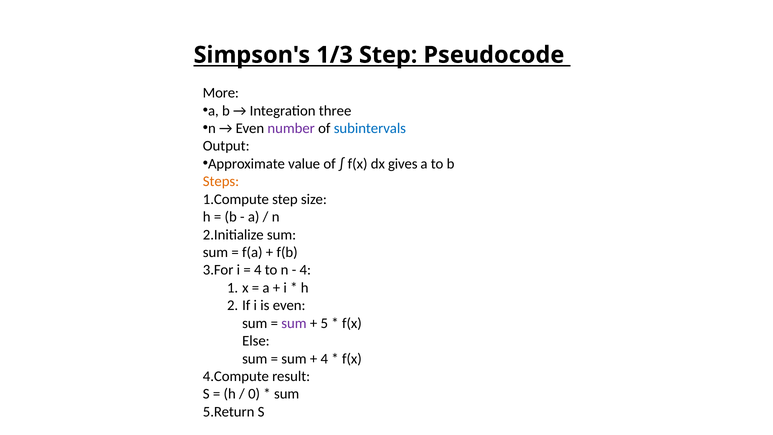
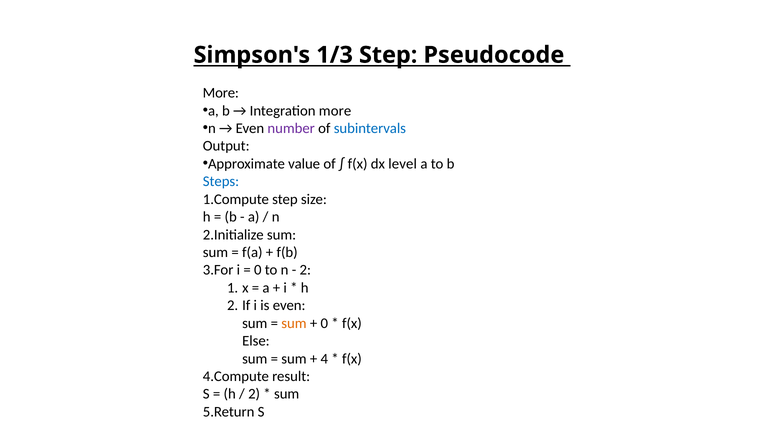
Integration three: three -> more
gives: gives -> level
Steps colour: orange -> blue
4 at (258, 270): 4 -> 0
4 at (305, 270): 4 -> 2
sum at (294, 323) colour: purple -> orange
5 at (324, 323): 5 -> 0
0 at (254, 394): 0 -> 2
